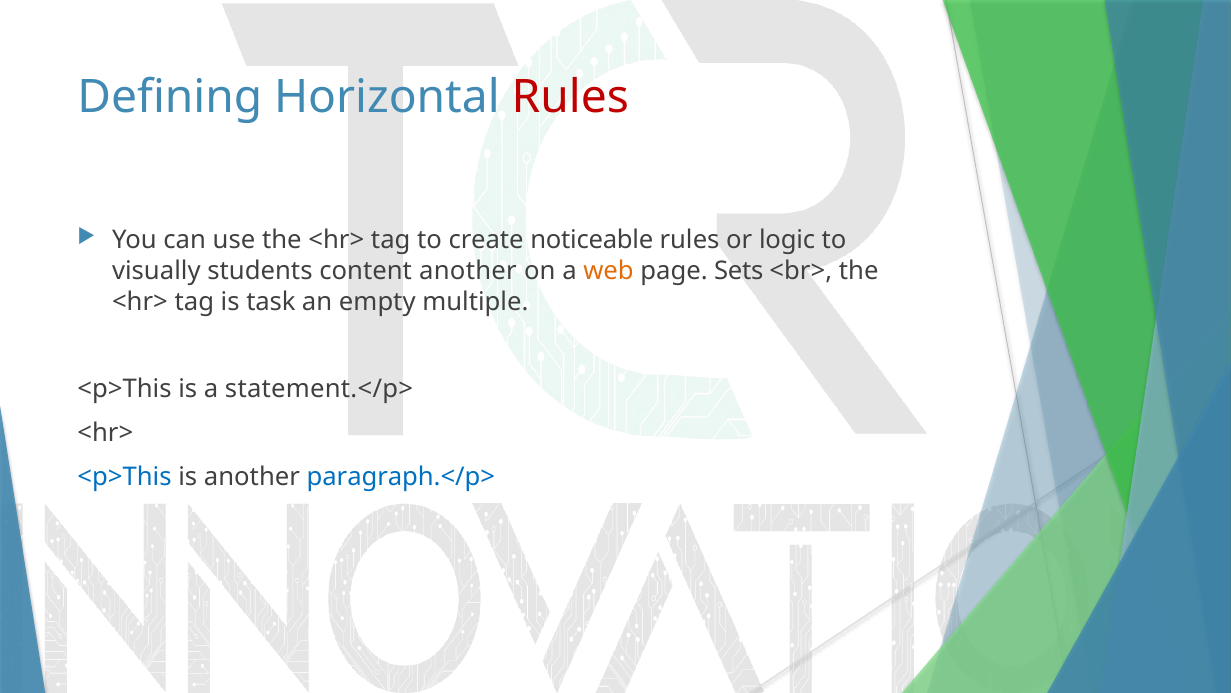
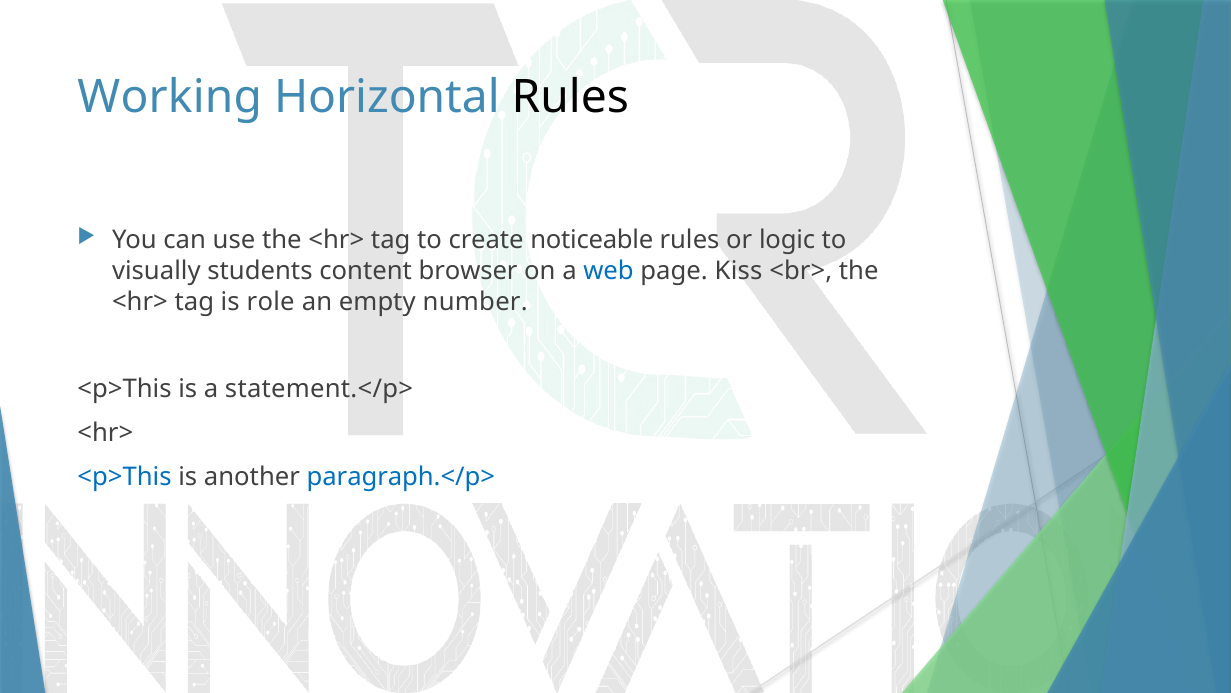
Defining: Defining -> Working
Rules at (570, 97) colour: red -> black
content another: another -> browser
web colour: orange -> blue
Sets: Sets -> Kiss
task: task -> role
multiple: multiple -> number
